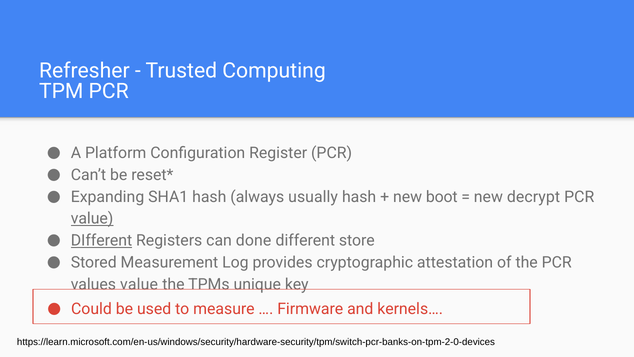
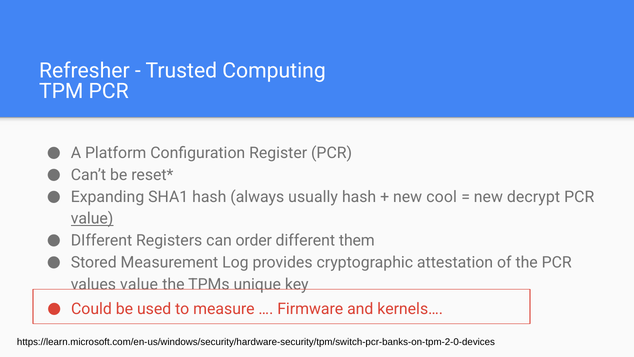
boot: boot -> cool
DIfferent at (101, 240) underline: present -> none
done: done -> order
store: store -> them
